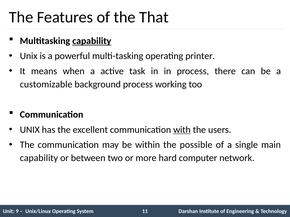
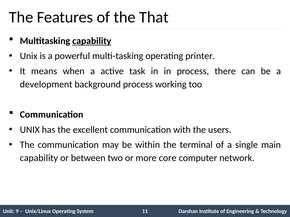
customizable: customizable -> development
with underline: present -> none
possible: possible -> terminal
hard: hard -> core
